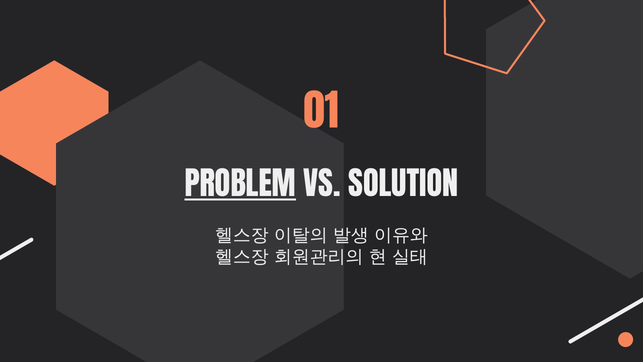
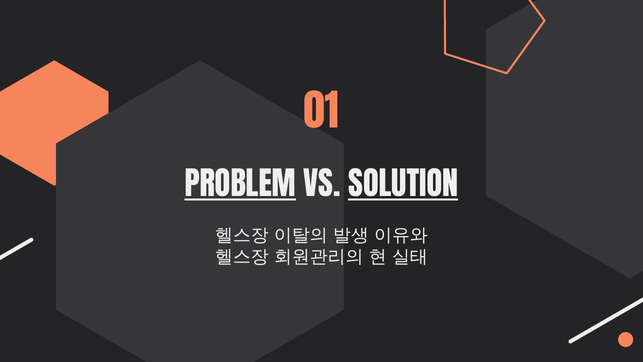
SOLUTION underline: none -> present
